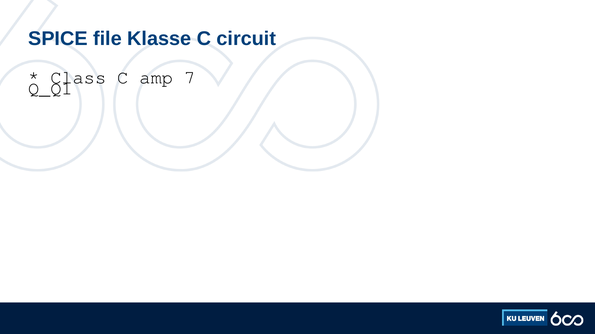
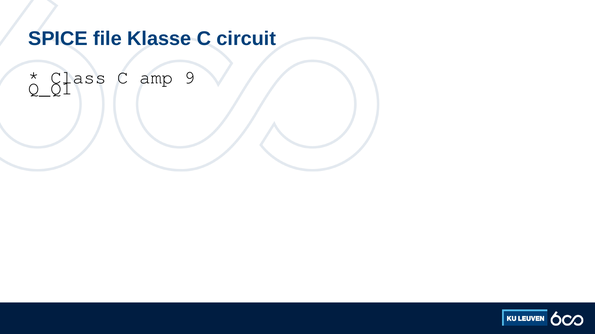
7: 7 -> 9
